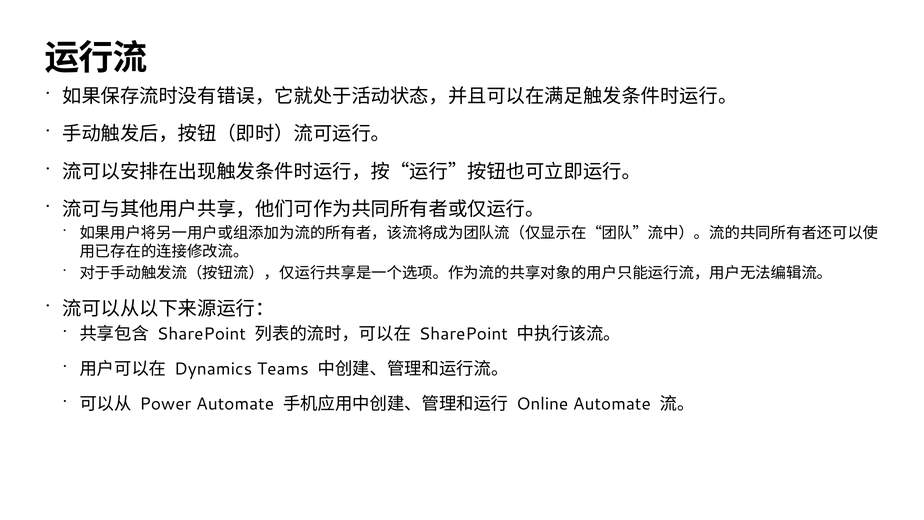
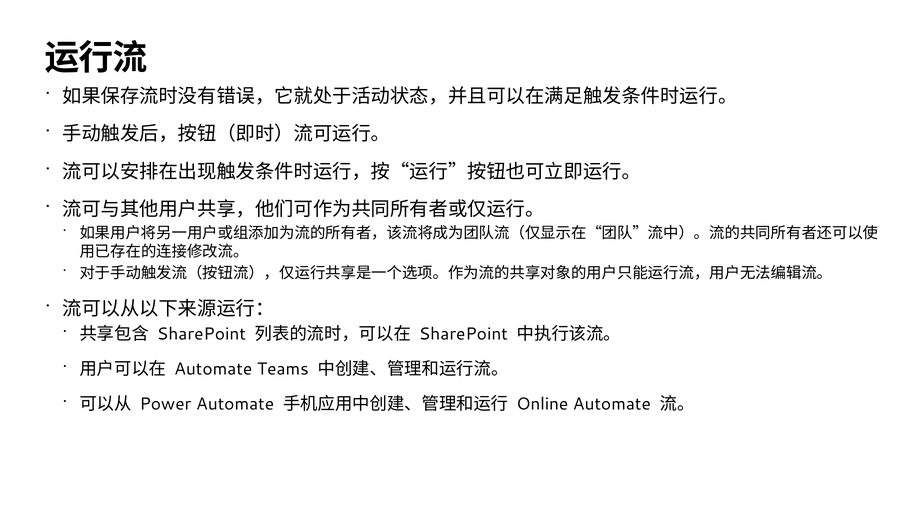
Dynamics at (213, 369): Dynamics -> Automate
